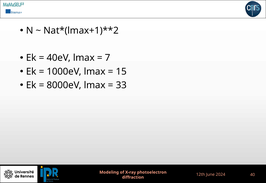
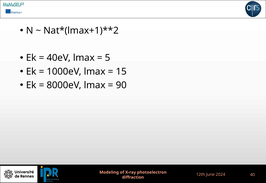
7: 7 -> 5
33: 33 -> 90
